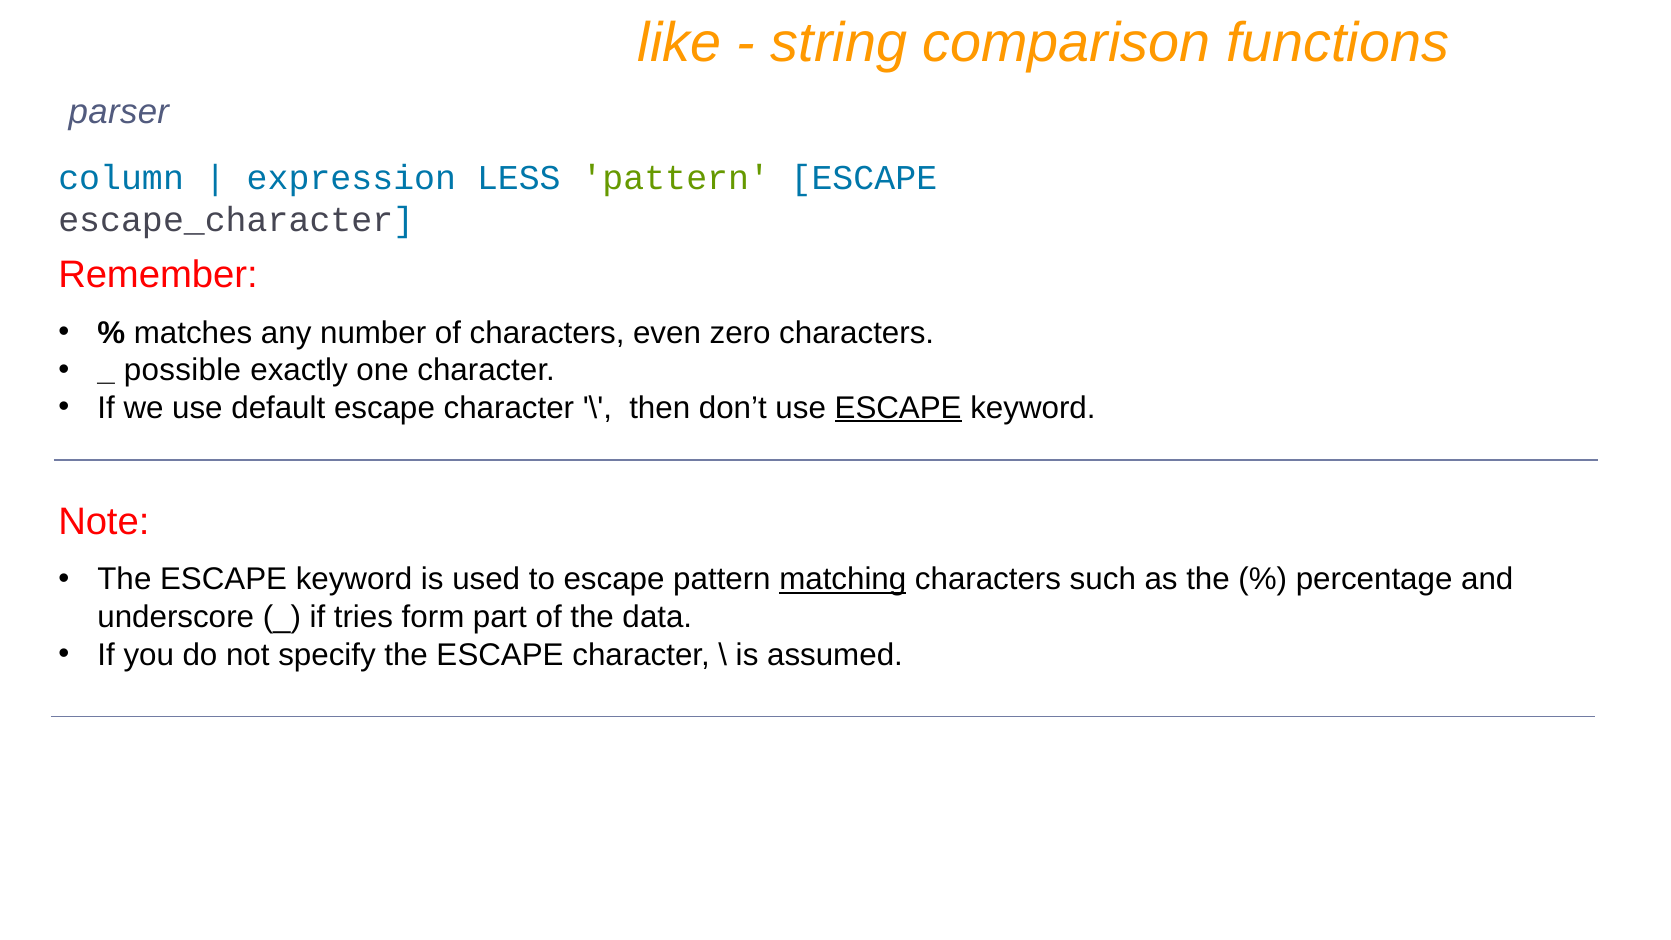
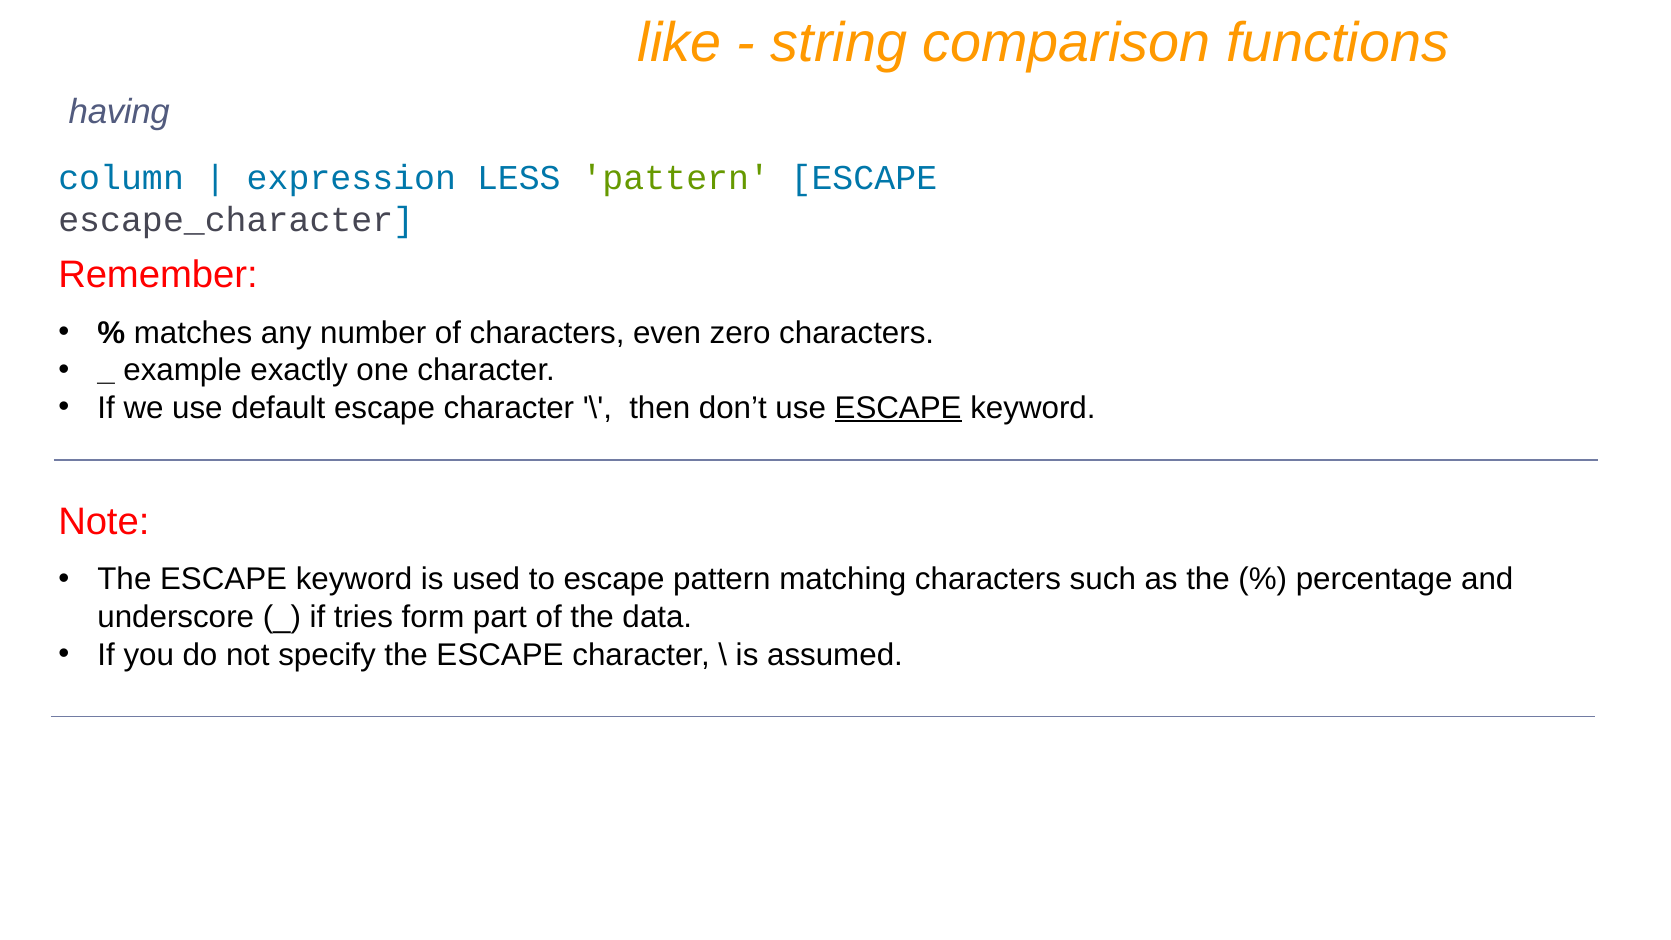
parser: parser -> having
possible: possible -> example
matching underline: present -> none
